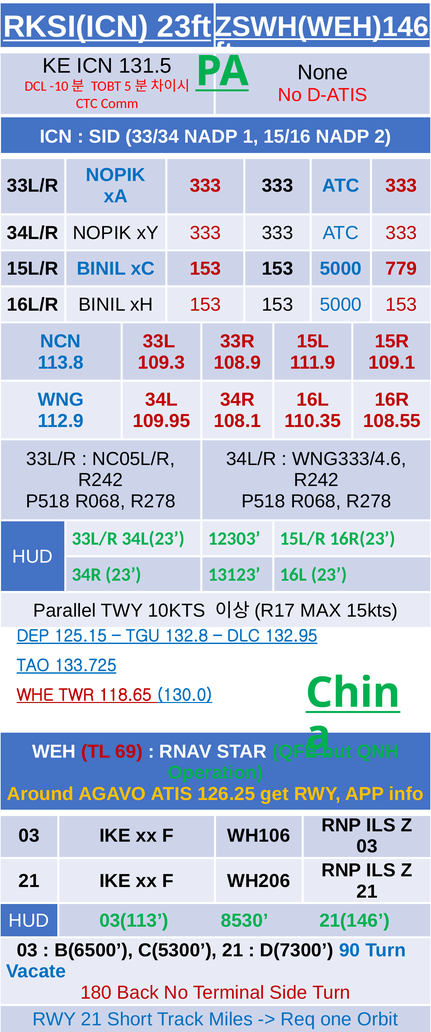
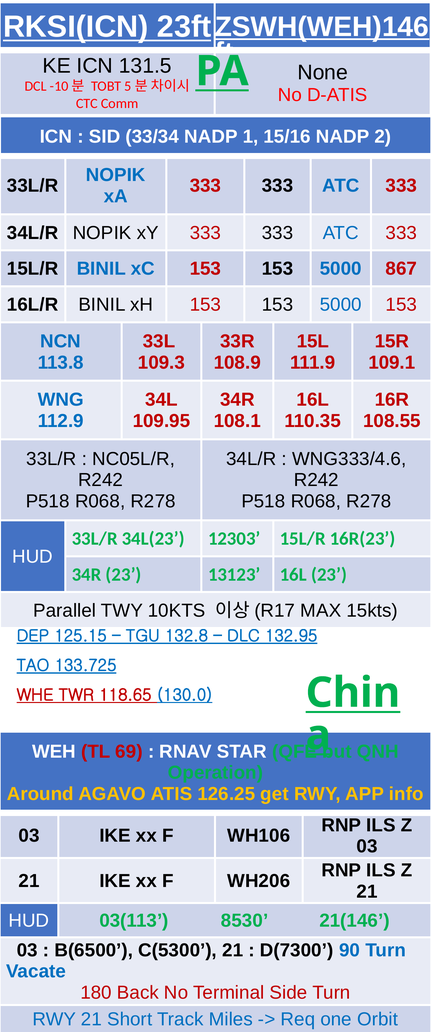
779: 779 -> 867
